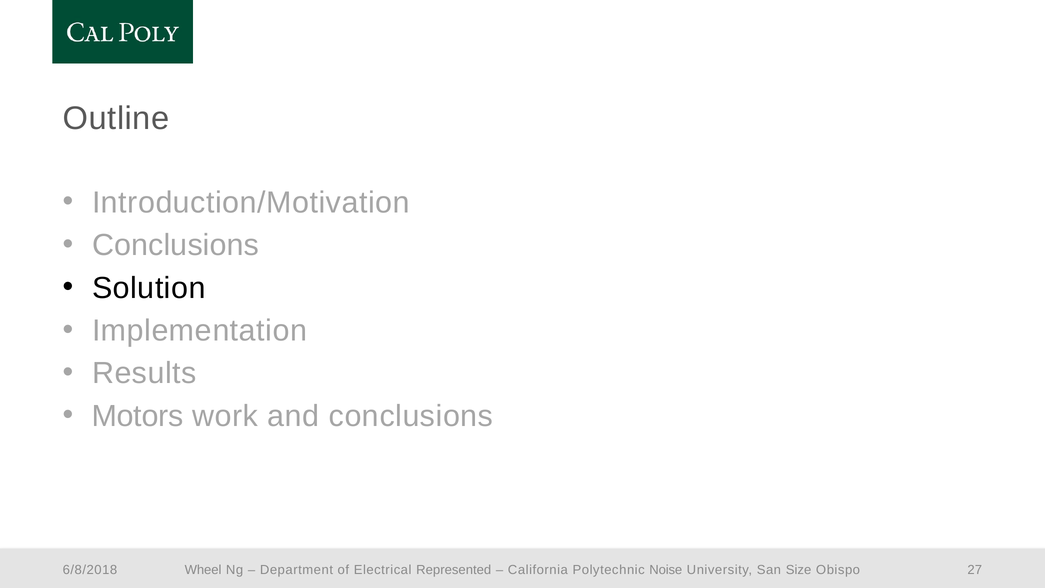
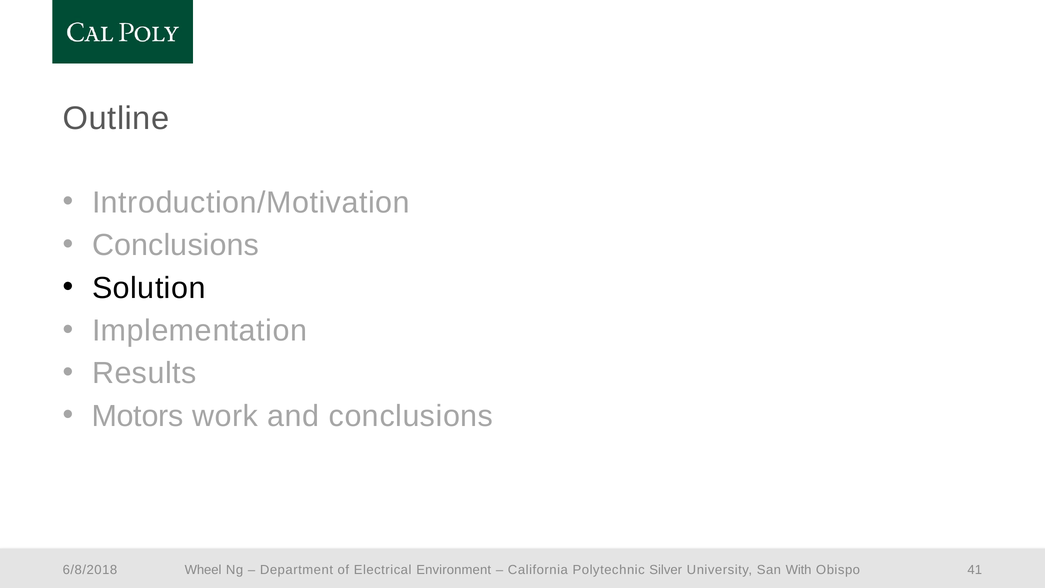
Represented: Represented -> Environment
Noise: Noise -> Silver
Size: Size -> With
27: 27 -> 41
